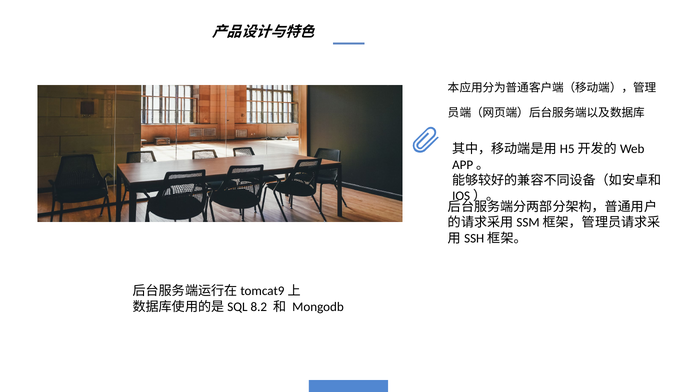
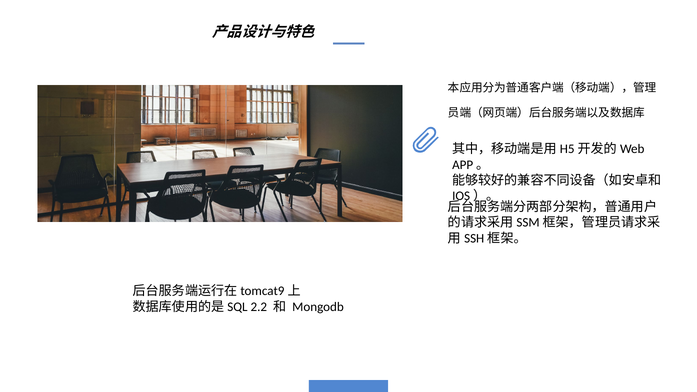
8.2: 8.2 -> 2.2
